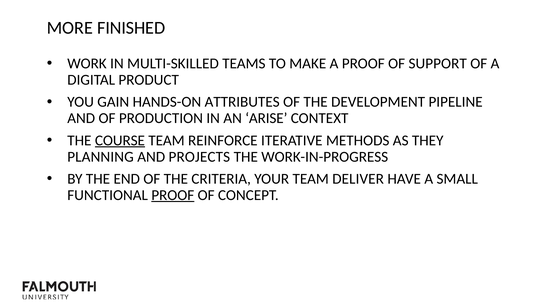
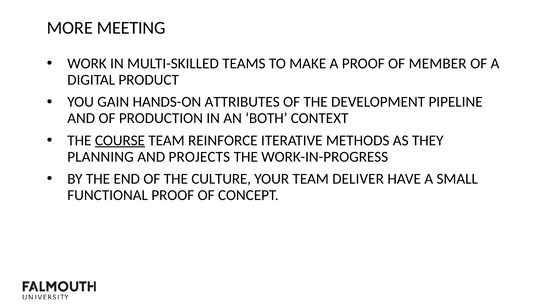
FINISHED: FINISHED -> MEETING
SUPPORT: SUPPORT -> MEMBER
ARISE: ARISE -> BOTH
CRITERIA: CRITERIA -> CULTURE
PROOF at (173, 195) underline: present -> none
